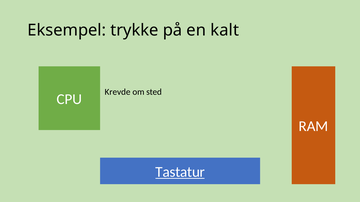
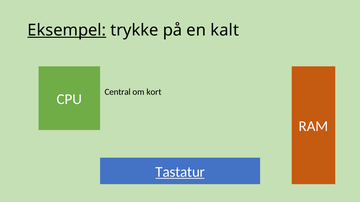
Eksempel underline: none -> present
Krevde: Krevde -> Central
sted: sted -> kort
